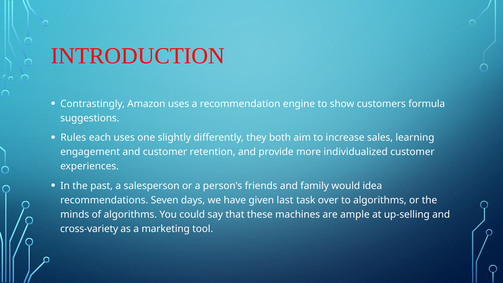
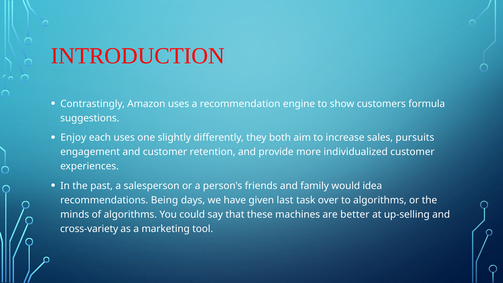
Rules: Rules -> Enjoy
learning: learning -> pursuits
Seven: Seven -> Being
ample: ample -> better
